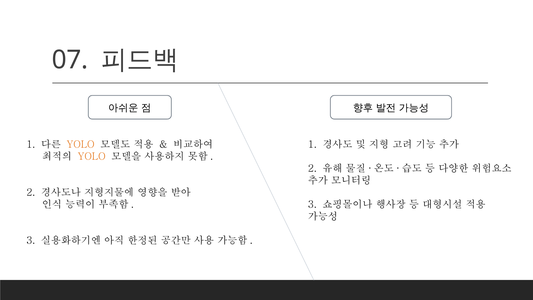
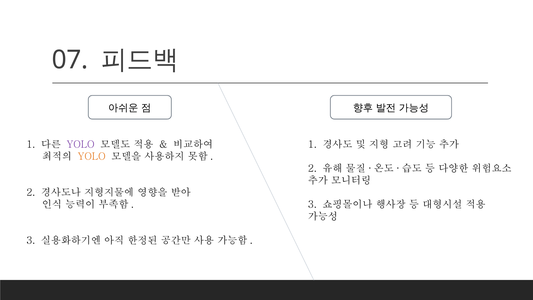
YOLO at (81, 144) colour: orange -> purple
